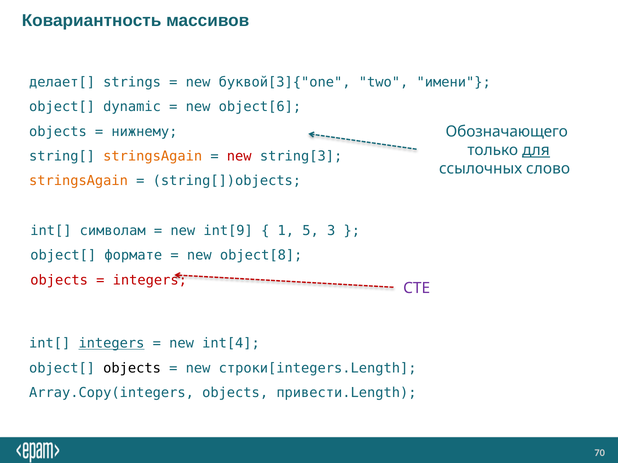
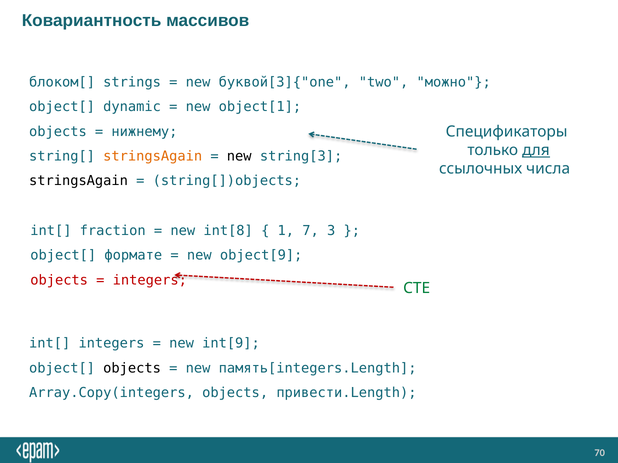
делает[: делает[ -> блоком[
имени: имени -> можно
object[6: object[6 -> object[1
Обозначающего: Обозначающего -> Спецификаторы
new at (239, 156) colour: red -> black
слово: слово -> числа
stringsAgain at (79, 181) colour: orange -> black
символам: символам -> fraction
int[9: int[9 -> int[8
5: 5 -> 7
object[8: object[8 -> object[9
CTE colour: purple -> green
integers at (111, 344) underline: present -> none
int[4: int[4 -> int[9
строки[integers.Length: строки[integers.Length -> память[integers.Length
